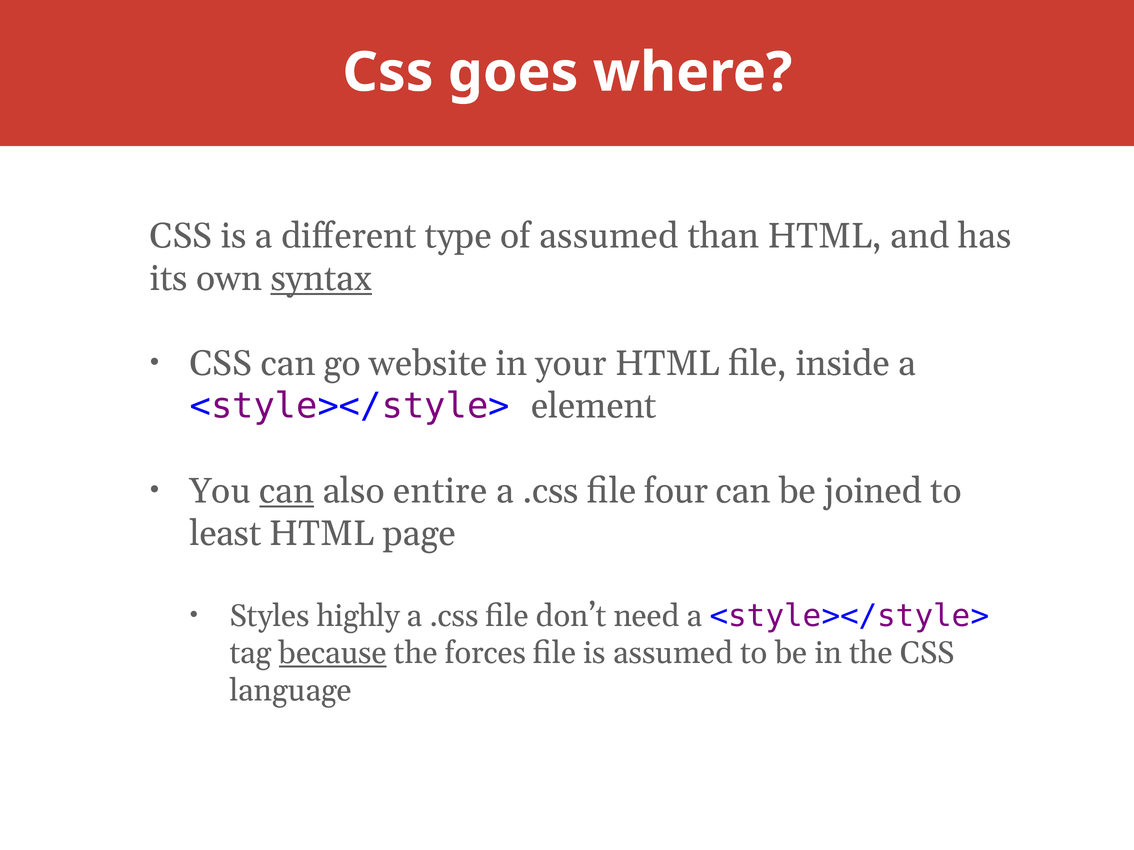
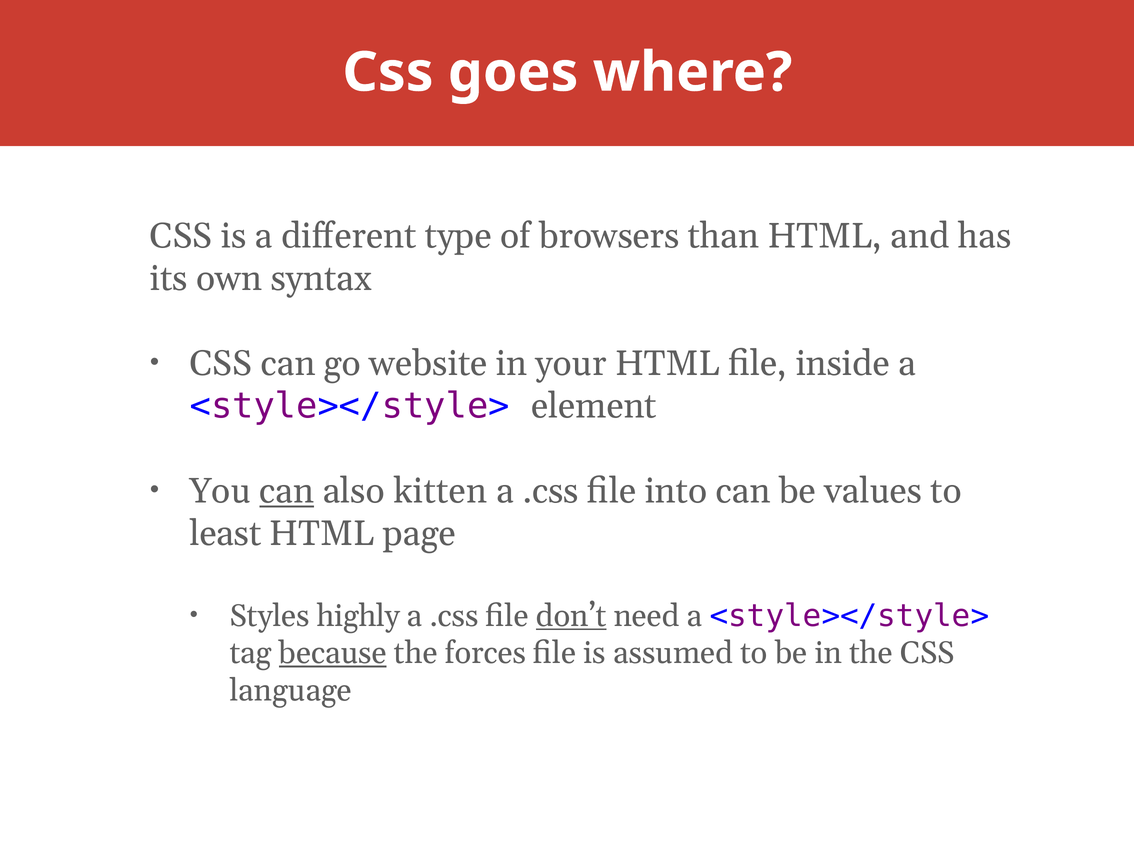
of assumed: assumed -> browsers
syntax underline: present -> none
entire: entire -> kitten
four: four -> into
joined: joined -> values
don’t underline: none -> present
